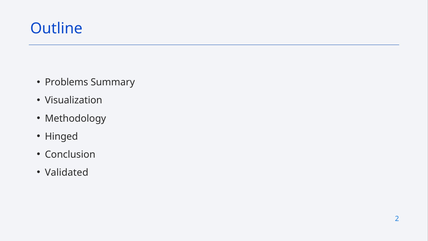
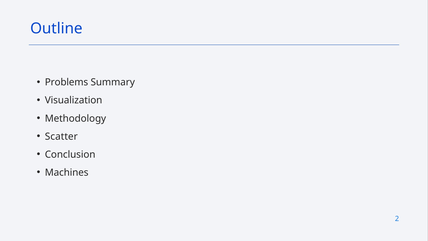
Hinged: Hinged -> Scatter
Validated: Validated -> Machines
